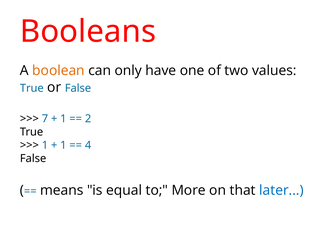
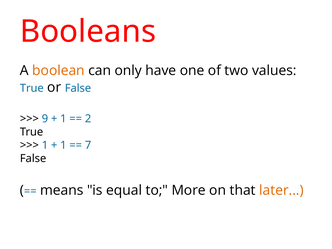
7: 7 -> 9
4: 4 -> 7
later colour: blue -> orange
